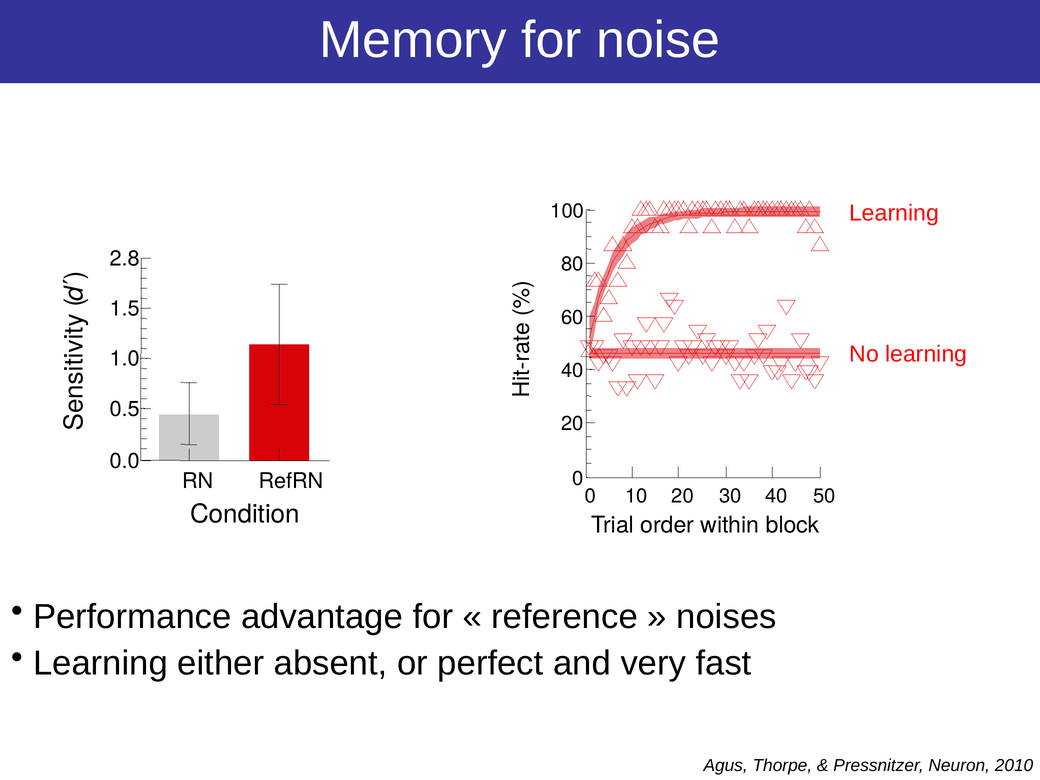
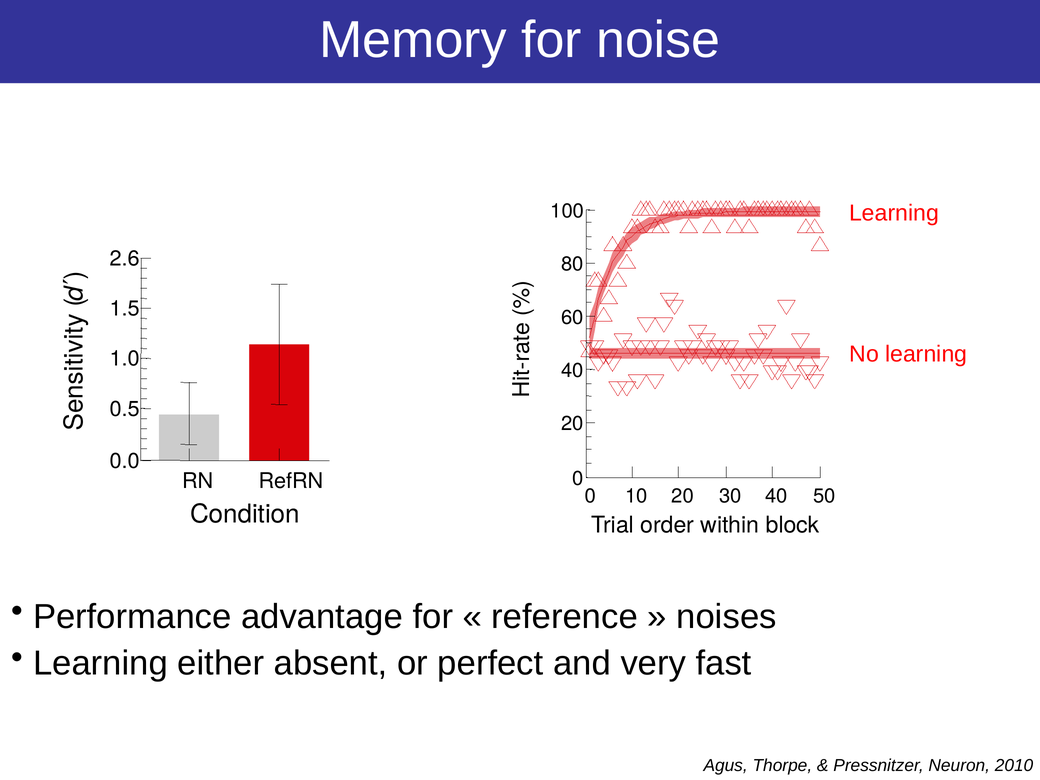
2.8: 2.8 -> 2.6
